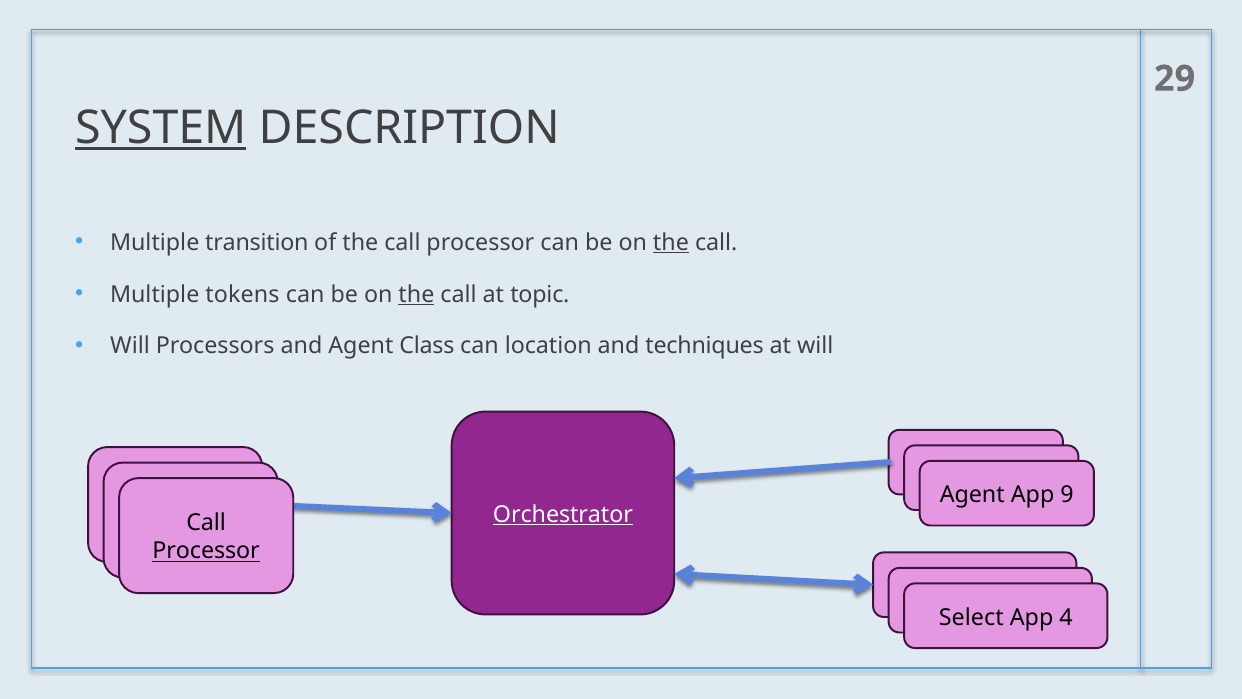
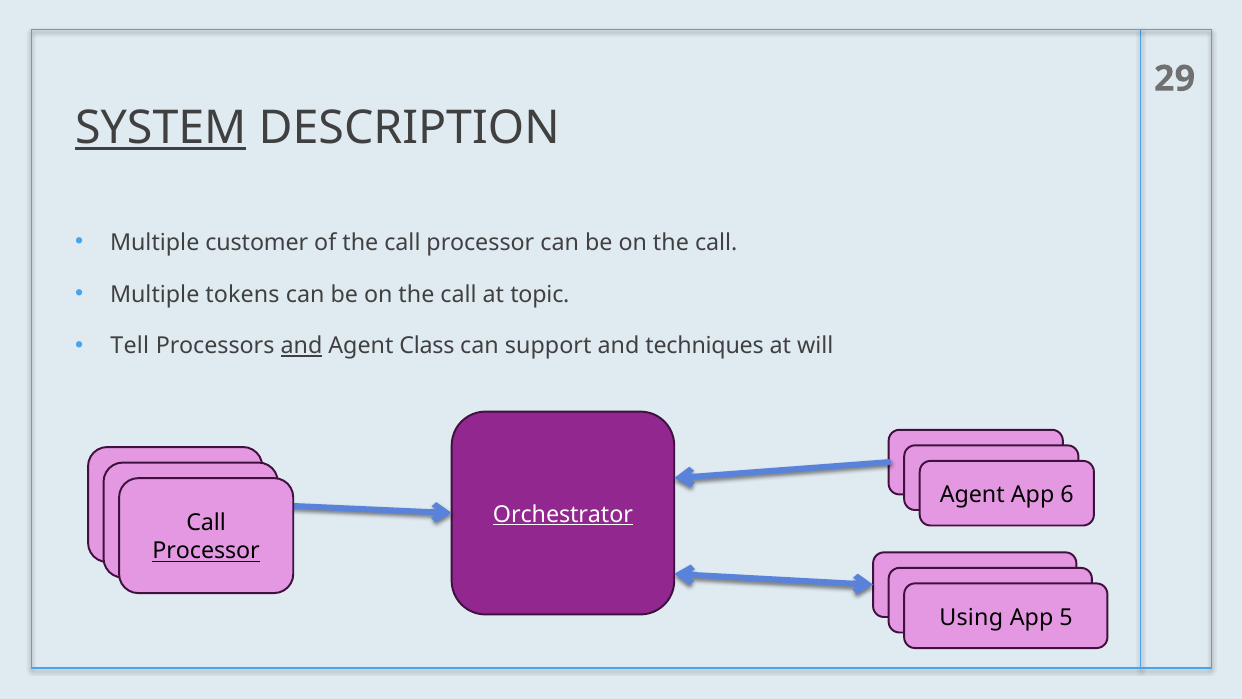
transition: transition -> customer
the at (671, 242) underline: present -> none
the at (416, 294) underline: present -> none
Will at (130, 346): Will -> Tell
and at (301, 346) underline: none -> present
location: location -> support
9: 9 -> 6
Select: Select -> Using
4: 4 -> 5
